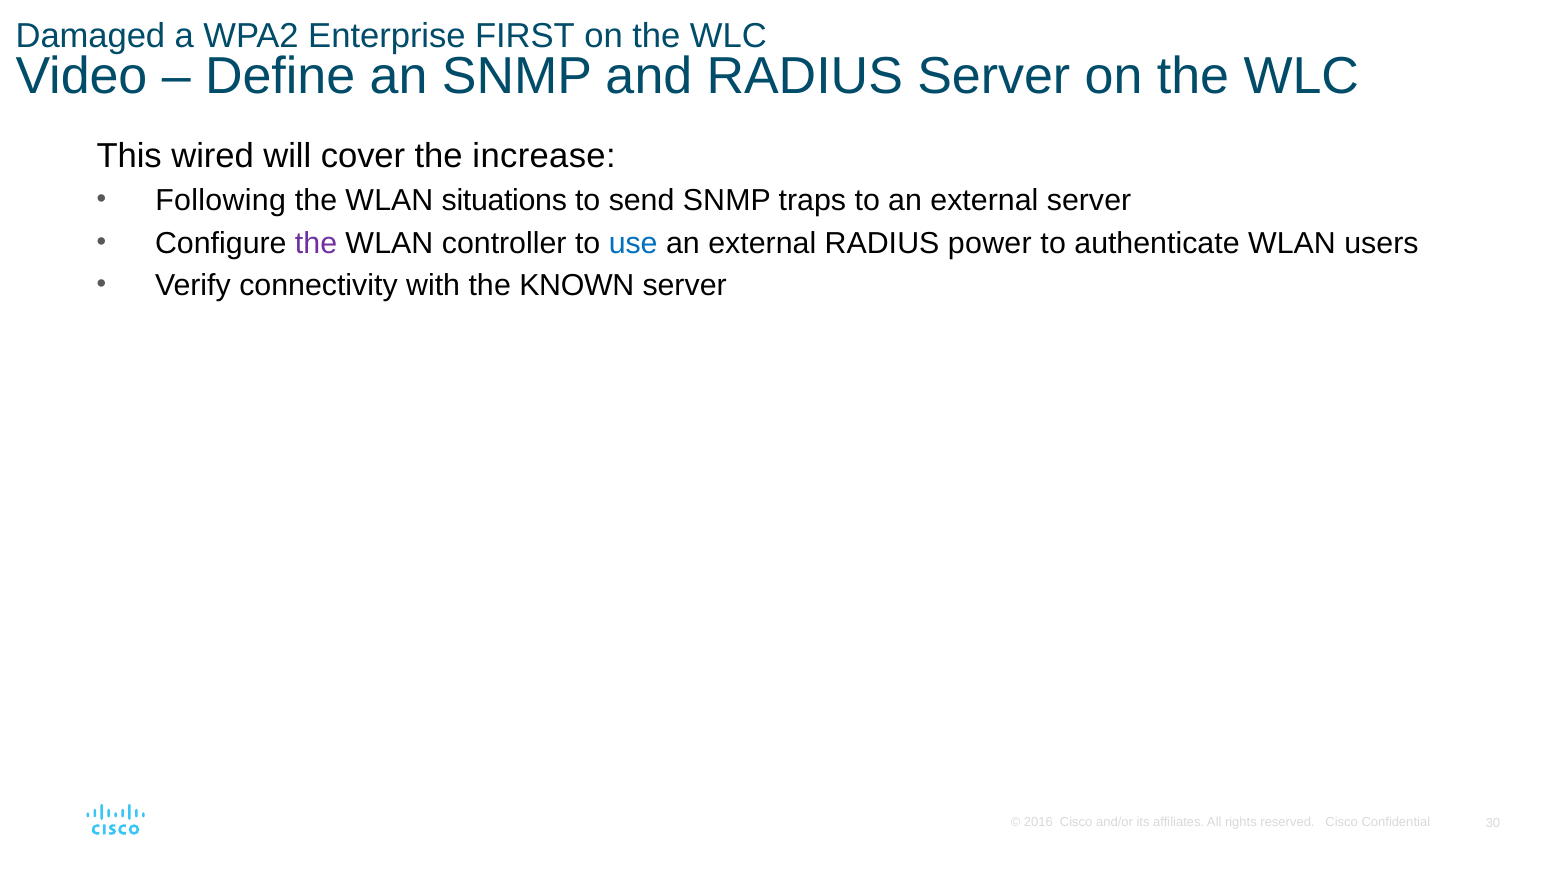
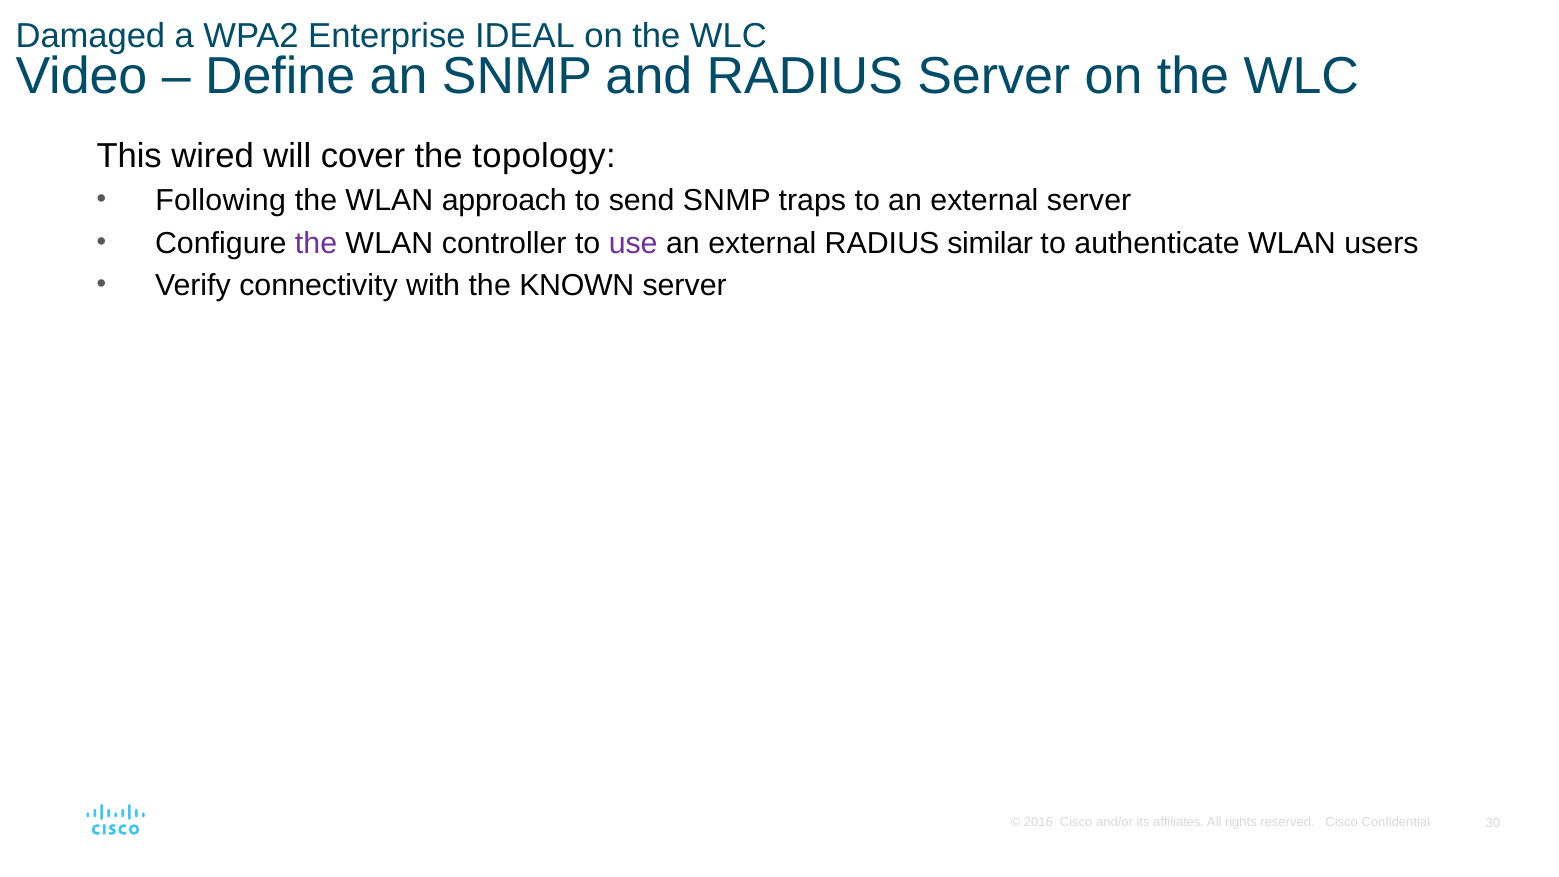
FIRST: FIRST -> IDEAL
increase: increase -> topology
situations: situations -> approach
use colour: blue -> purple
power: power -> similar
